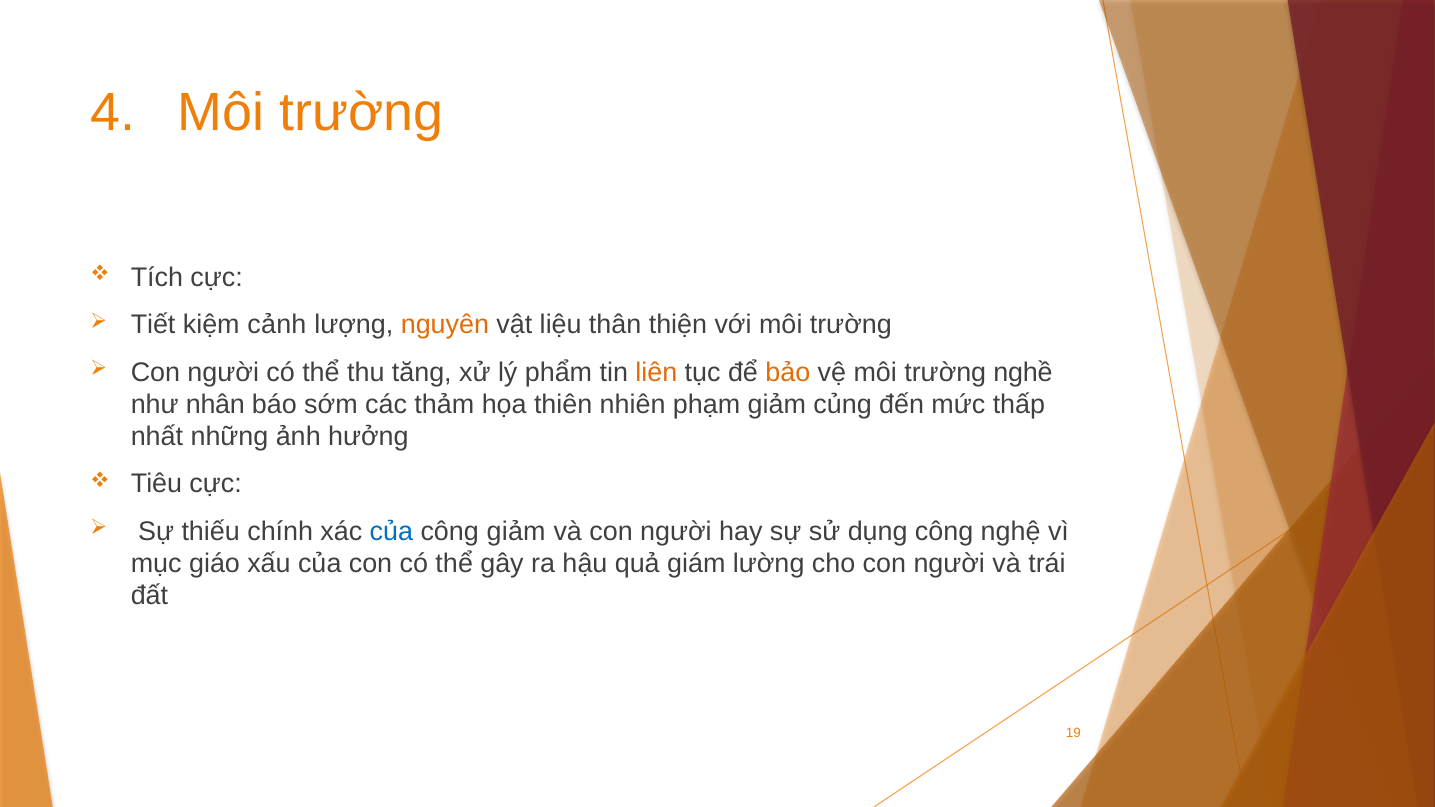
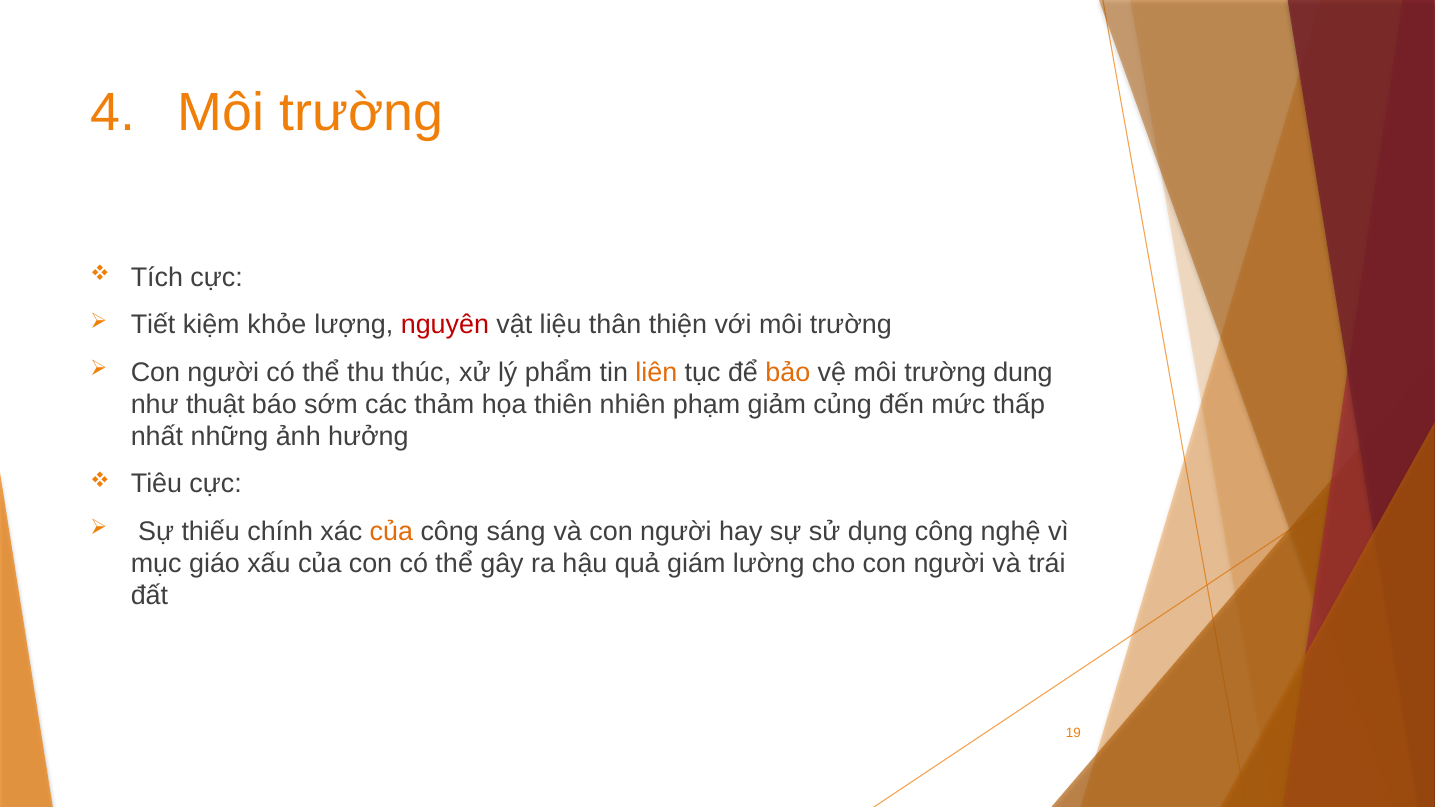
cảnh: cảnh -> khỏe
nguyên colour: orange -> red
tăng: tăng -> thúc
nghề: nghề -> dung
nhân: nhân -> thuật
của at (391, 531) colour: blue -> orange
công giảm: giảm -> sáng
